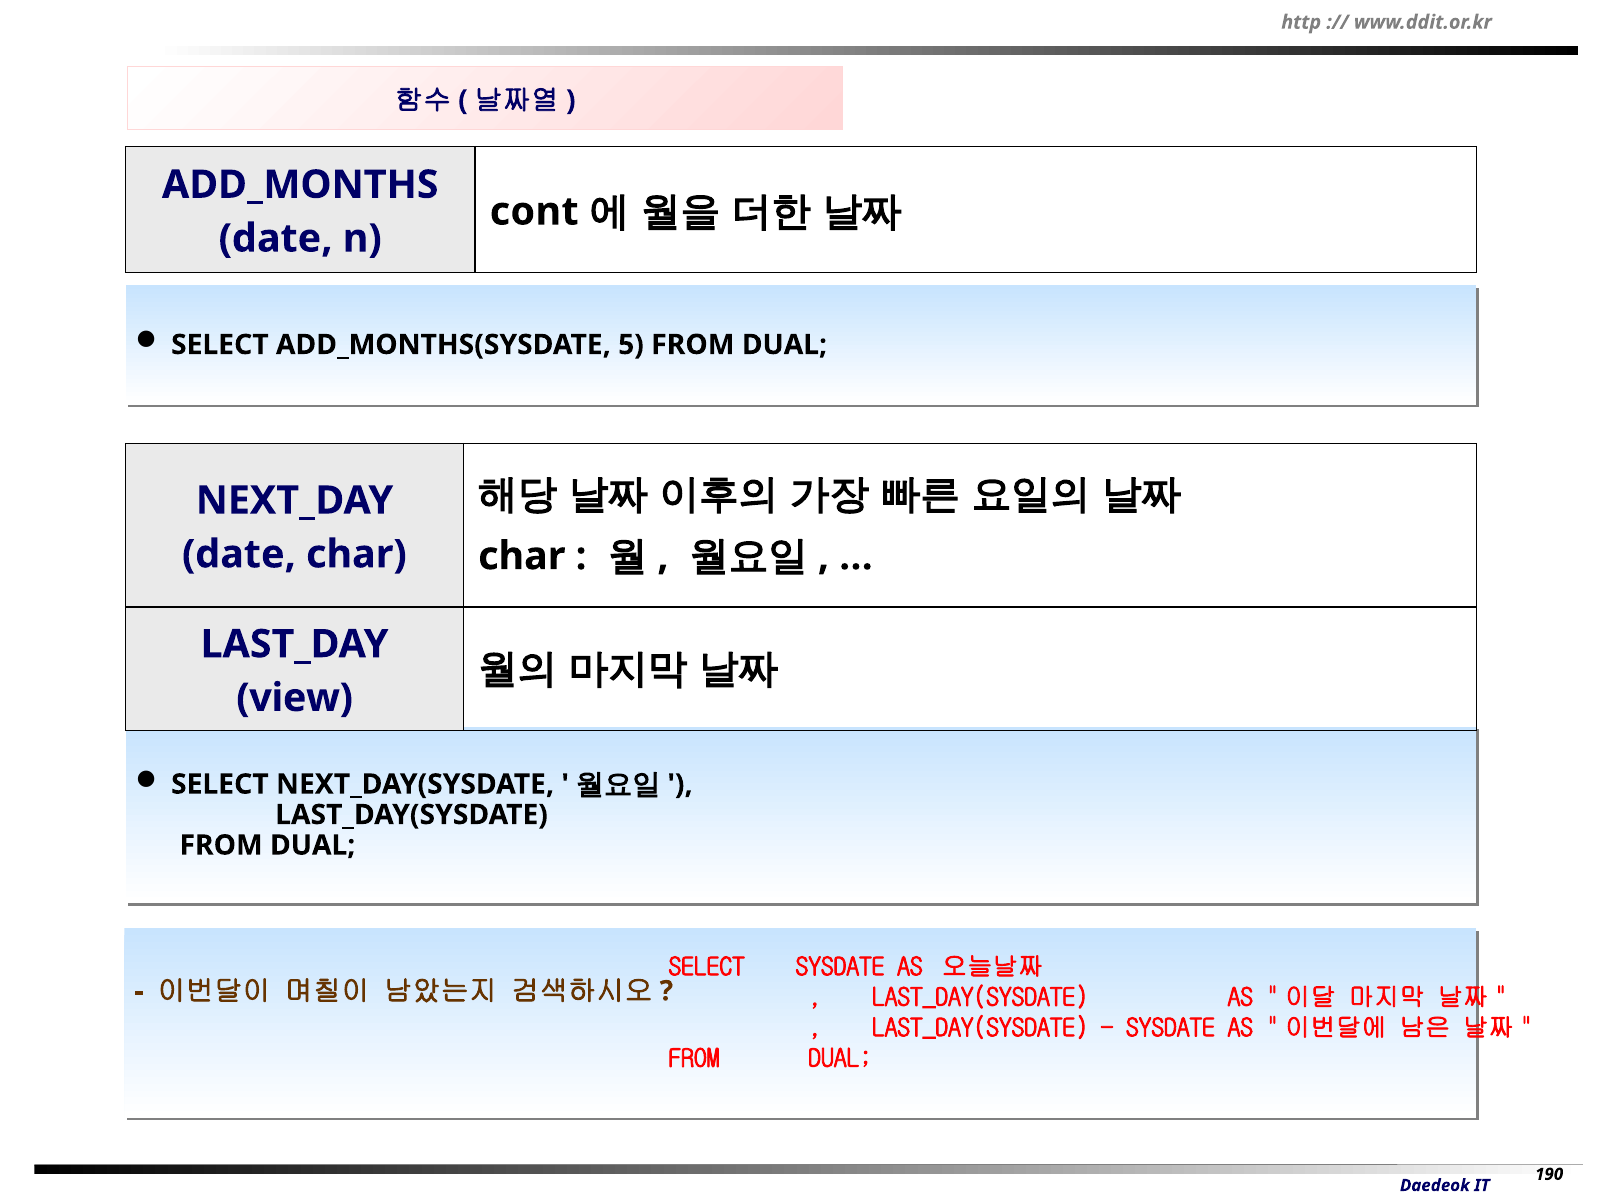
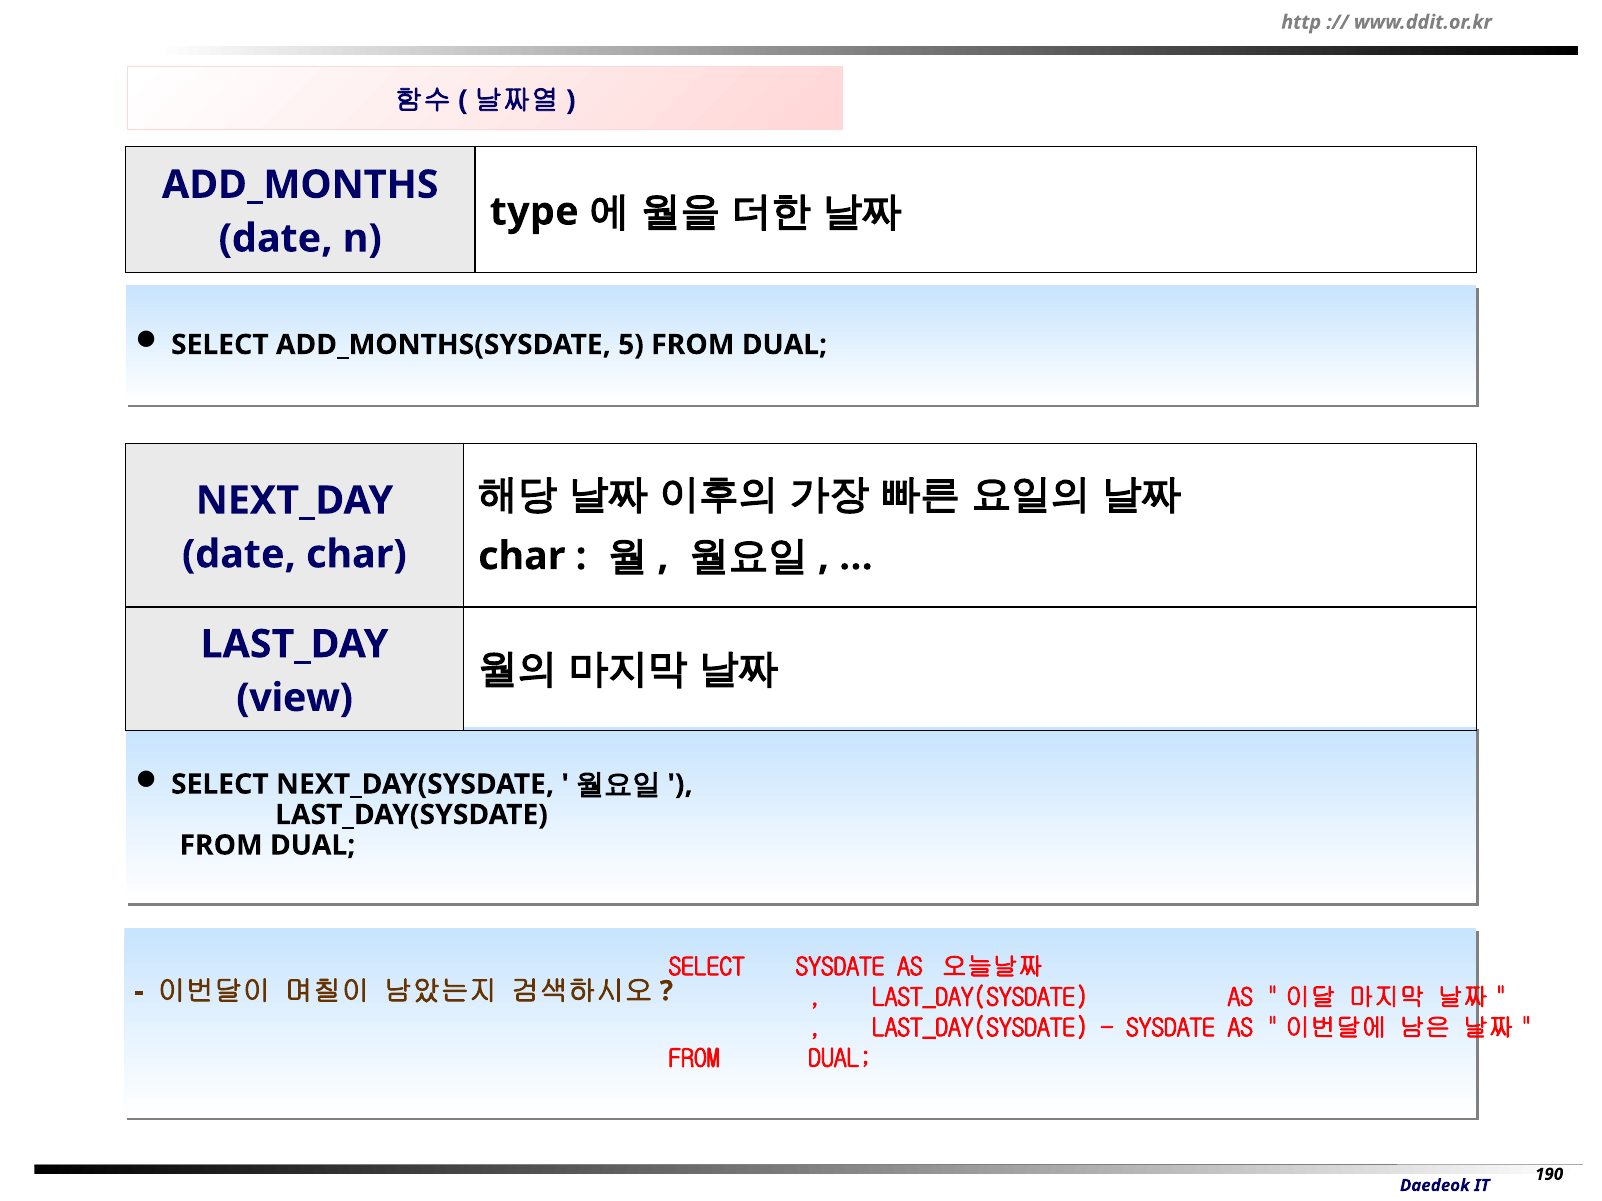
cont: cont -> type
